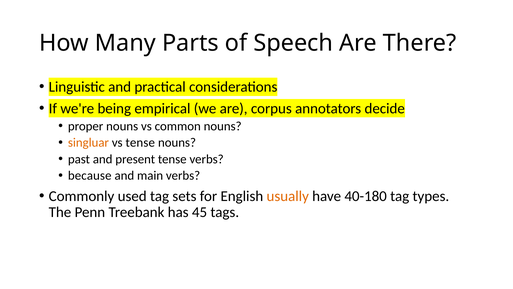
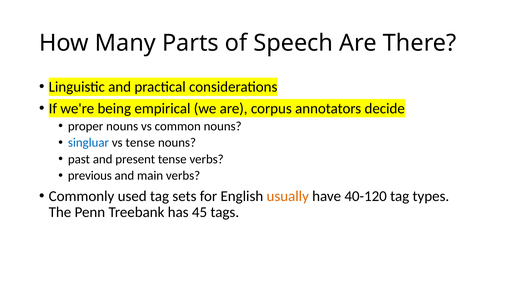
singluar colour: orange -> blue
because: because -> previous
40-180: 40-180 -> 40-120
